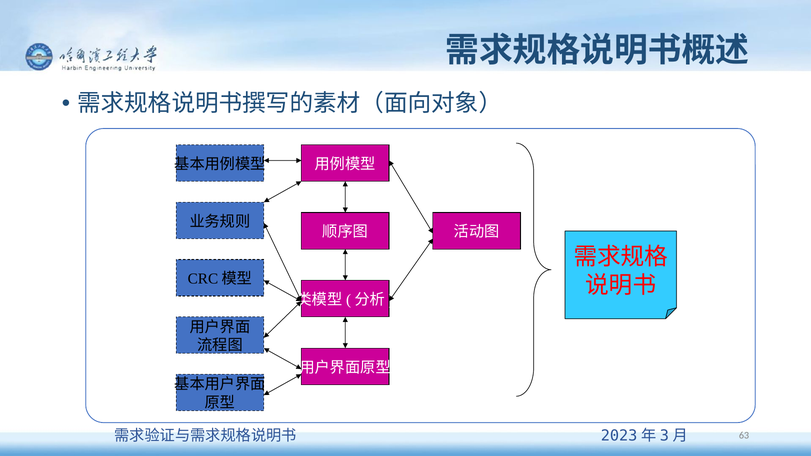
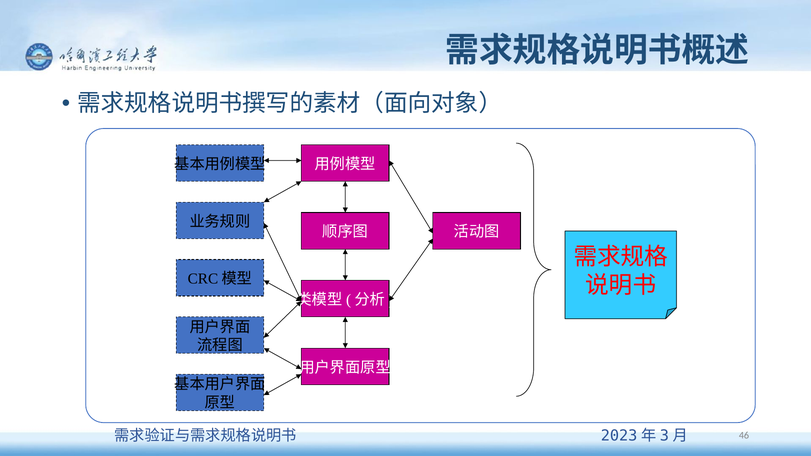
63: 63 -> 46
